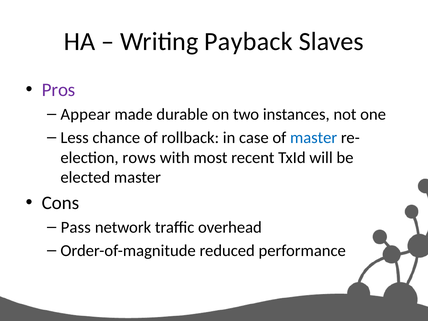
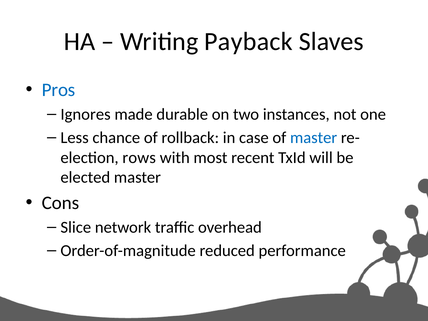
Pros colour: purple -> blue
Appear: Appear -> Ignores
Pass: Pass -> Slice
